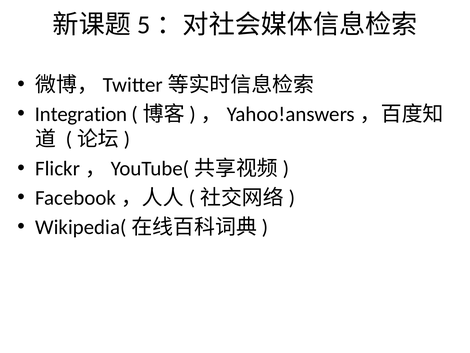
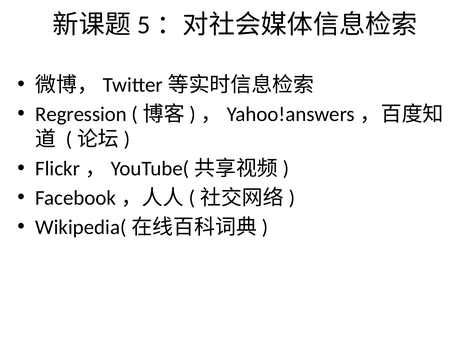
Integration: Integration -> Regression
